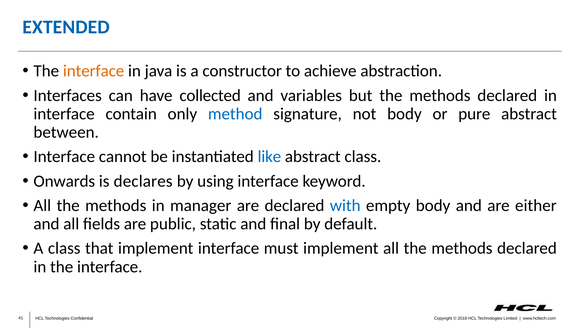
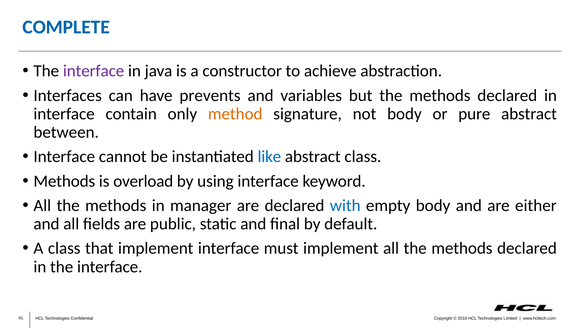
EXTENDED: EXTENDED -> COMPLETE
interface at (94, 71) colour: orange -> purple
collected: collected -> prevents
method colour: blue -> orange
Onwards at (64, 181): Onwards -> Methods
declares: declares -> overload
